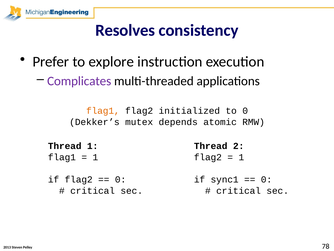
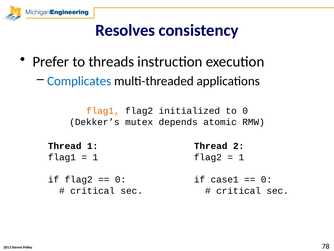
explore: explore -> threads
Complicates colour: purple -> blue
sync1: sync1 -> case1
